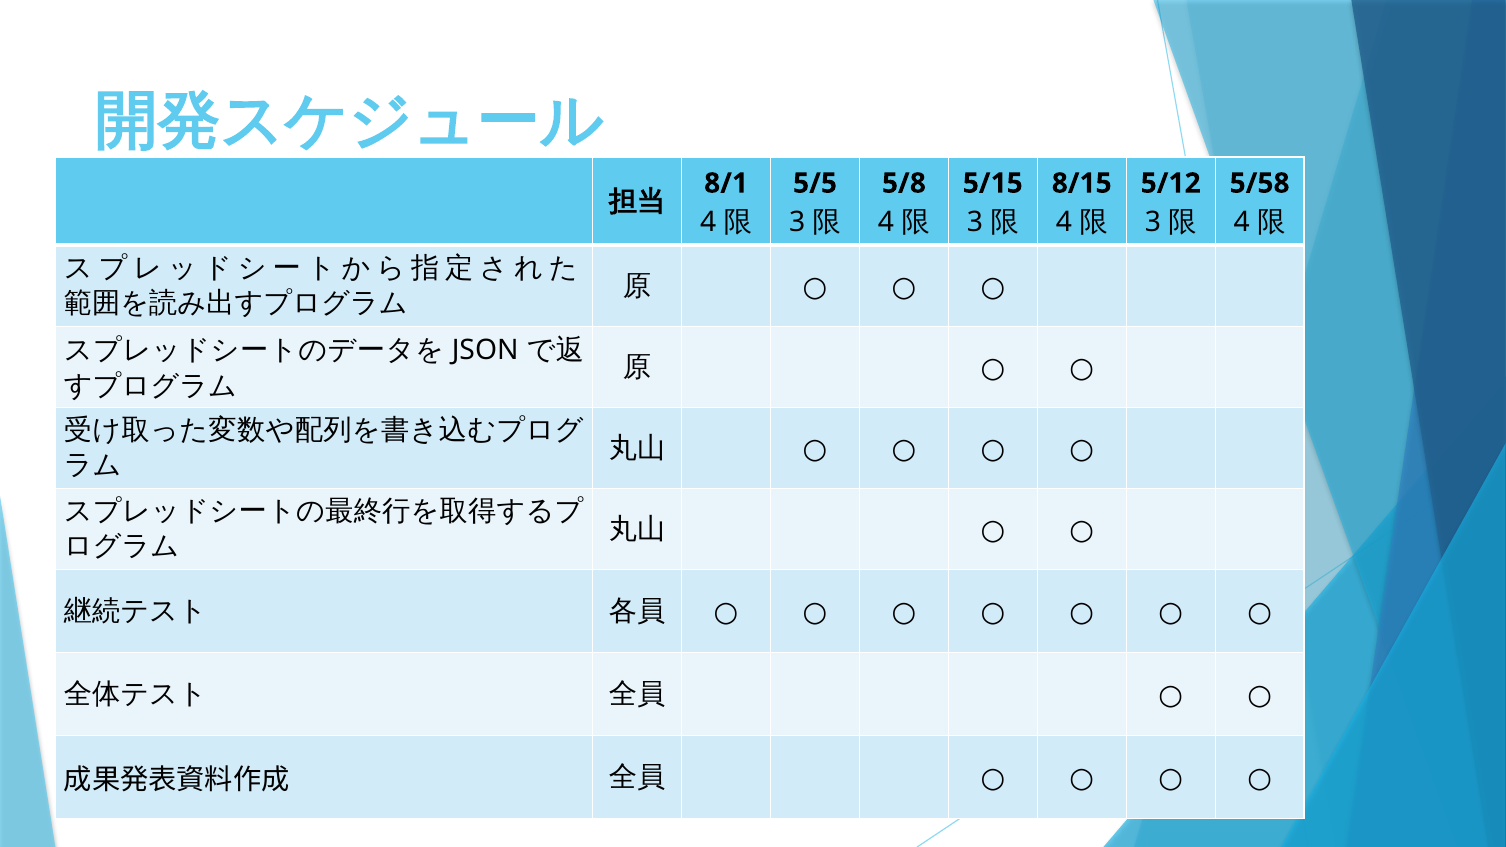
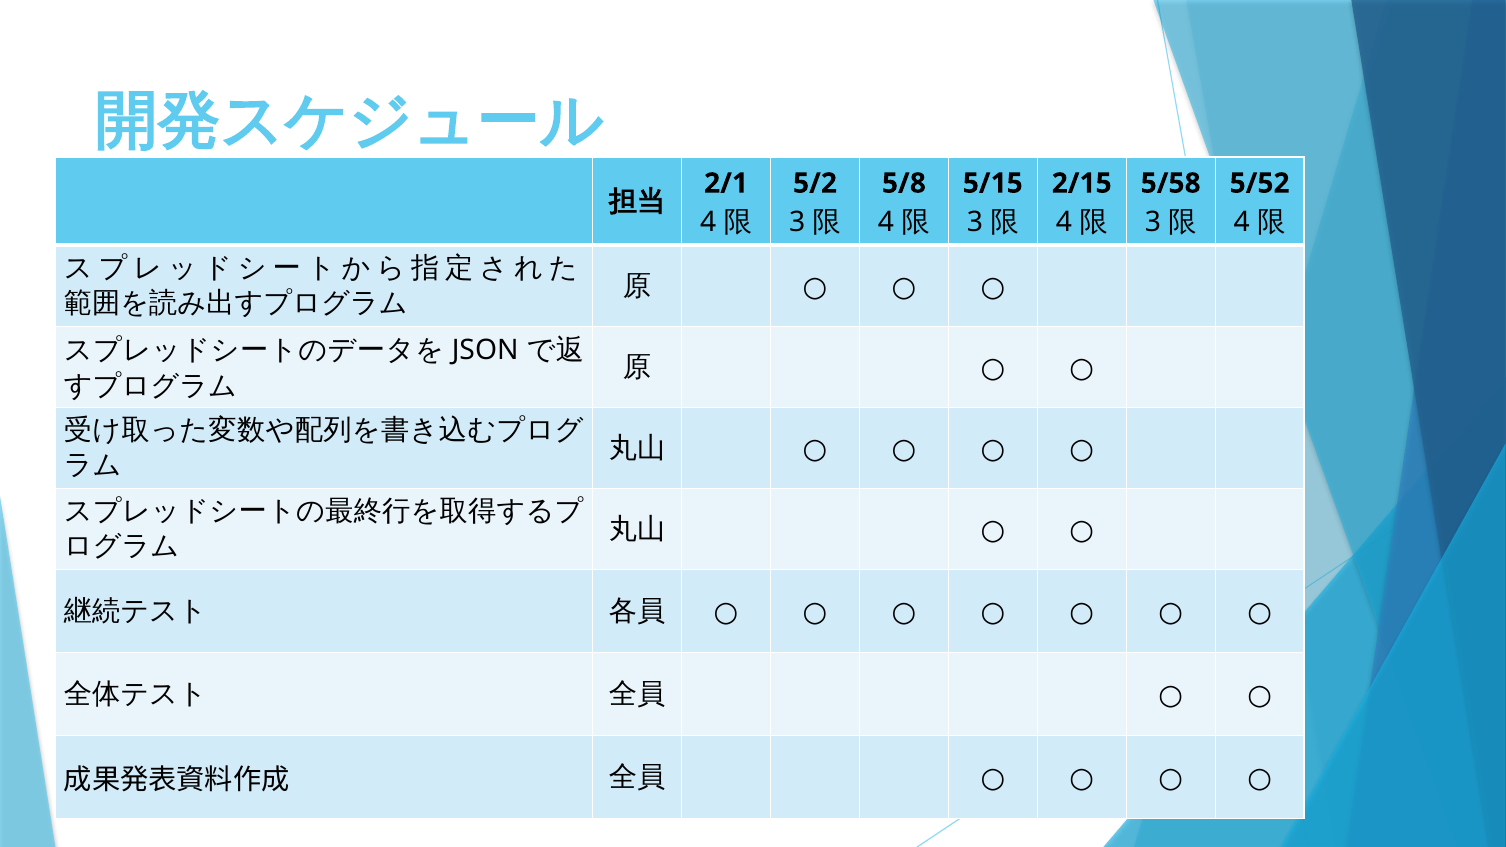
5/5: 5/5 -> 5/2
8/15: 8/15 -> 2/15
5/12: 5/12 -> 5/58
5/58: 5/58 -> 5/52
8/1: 8/1 -> 2/1
